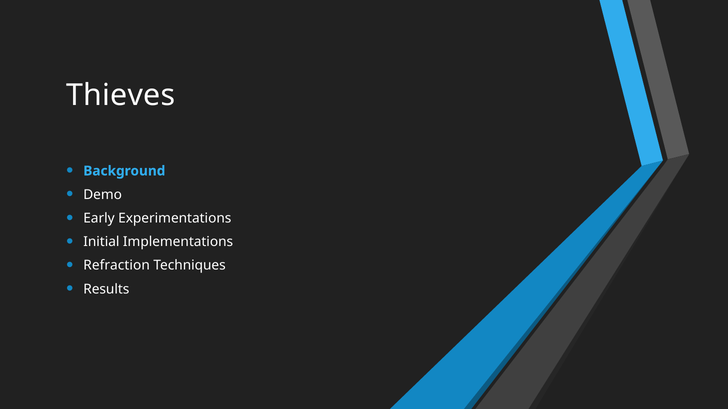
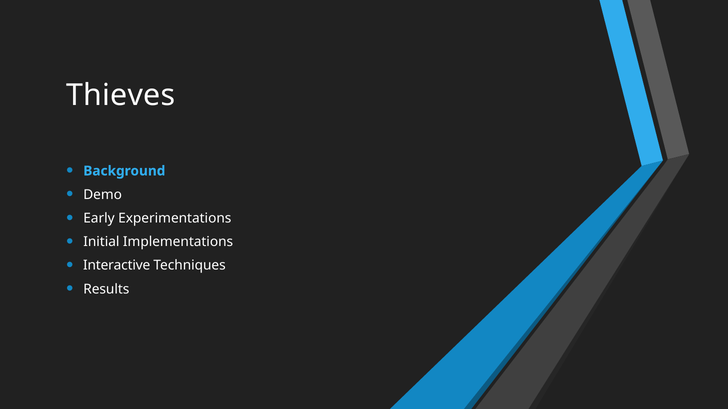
Refraction: Refraction -> Interactive
